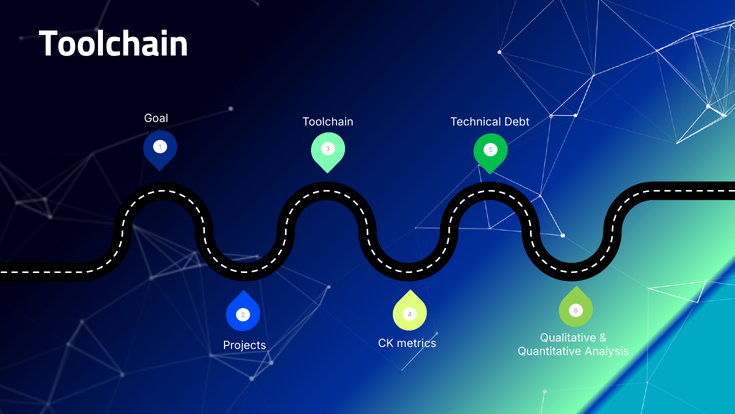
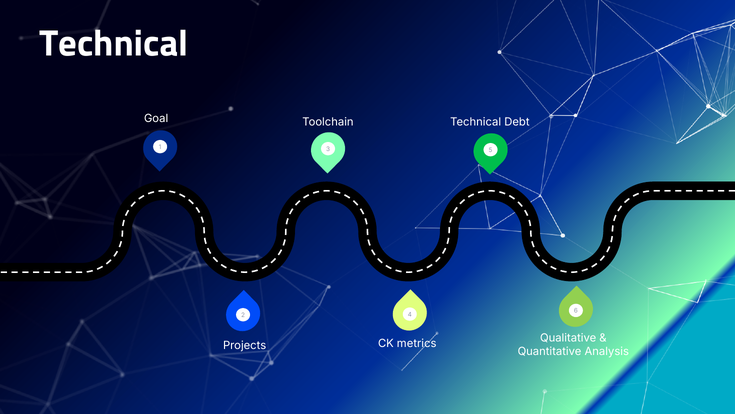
Toolchain at (114, 44): Toolchain -> Technical
